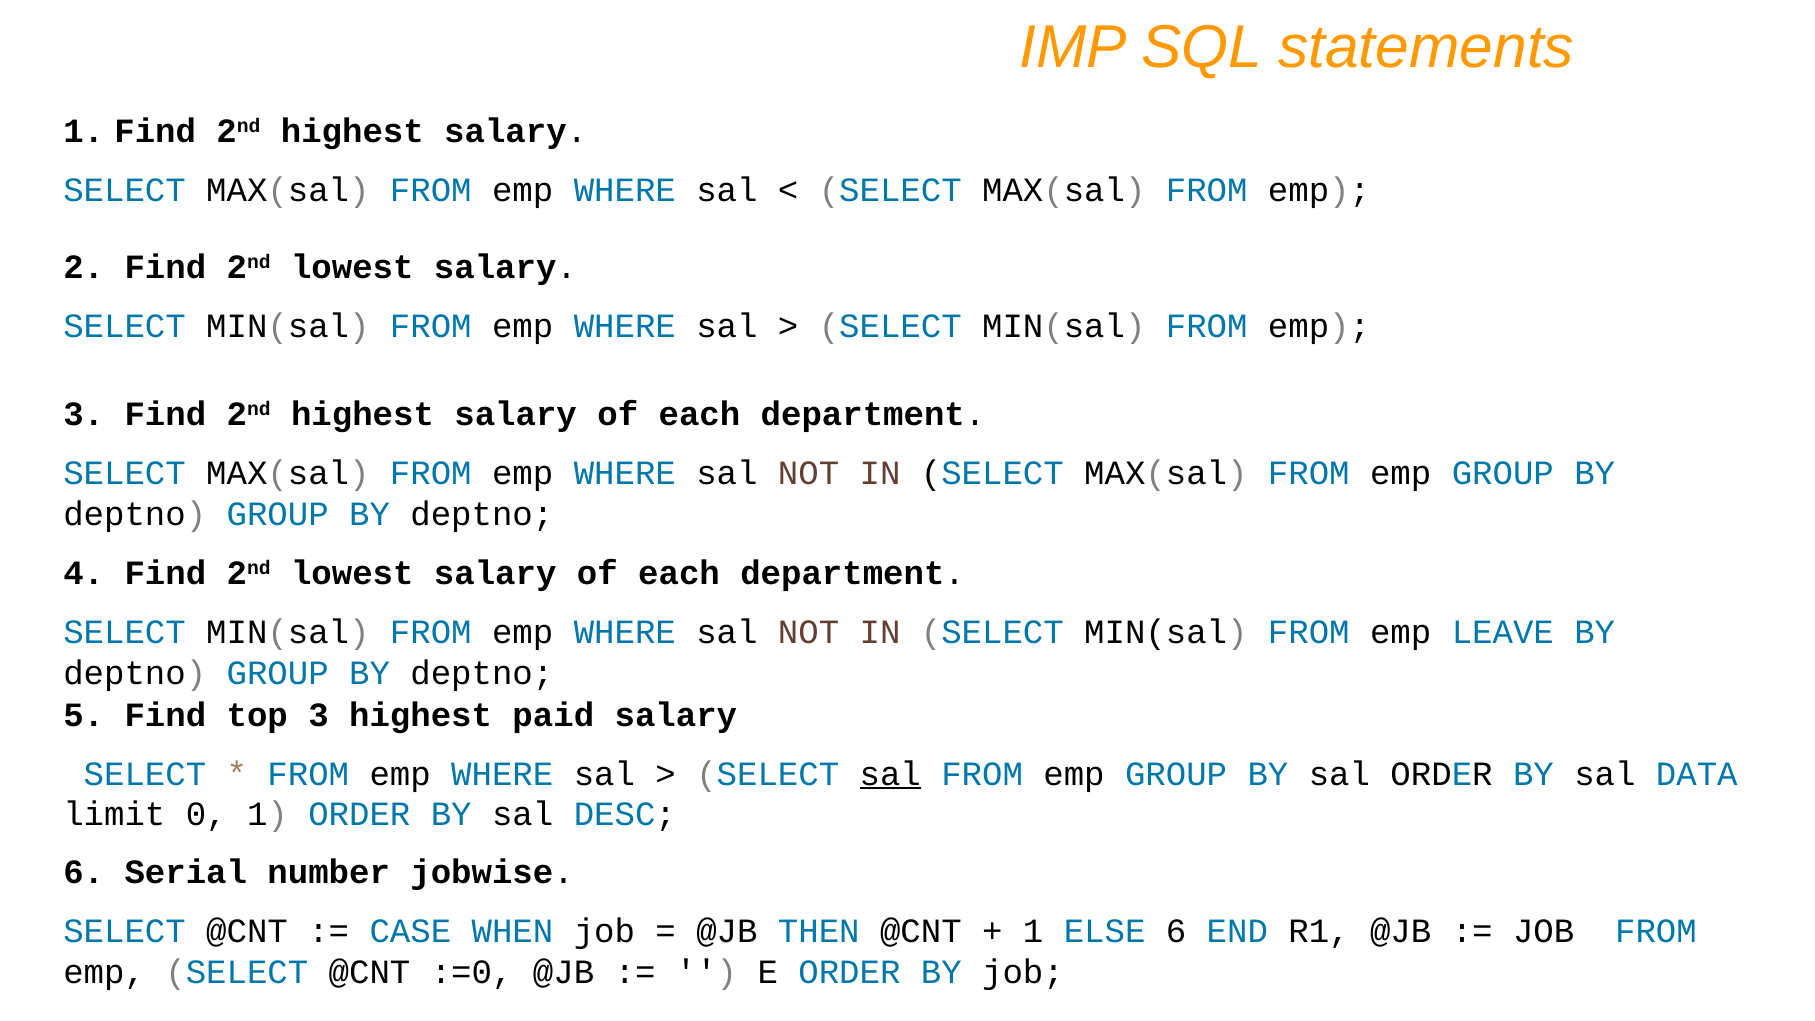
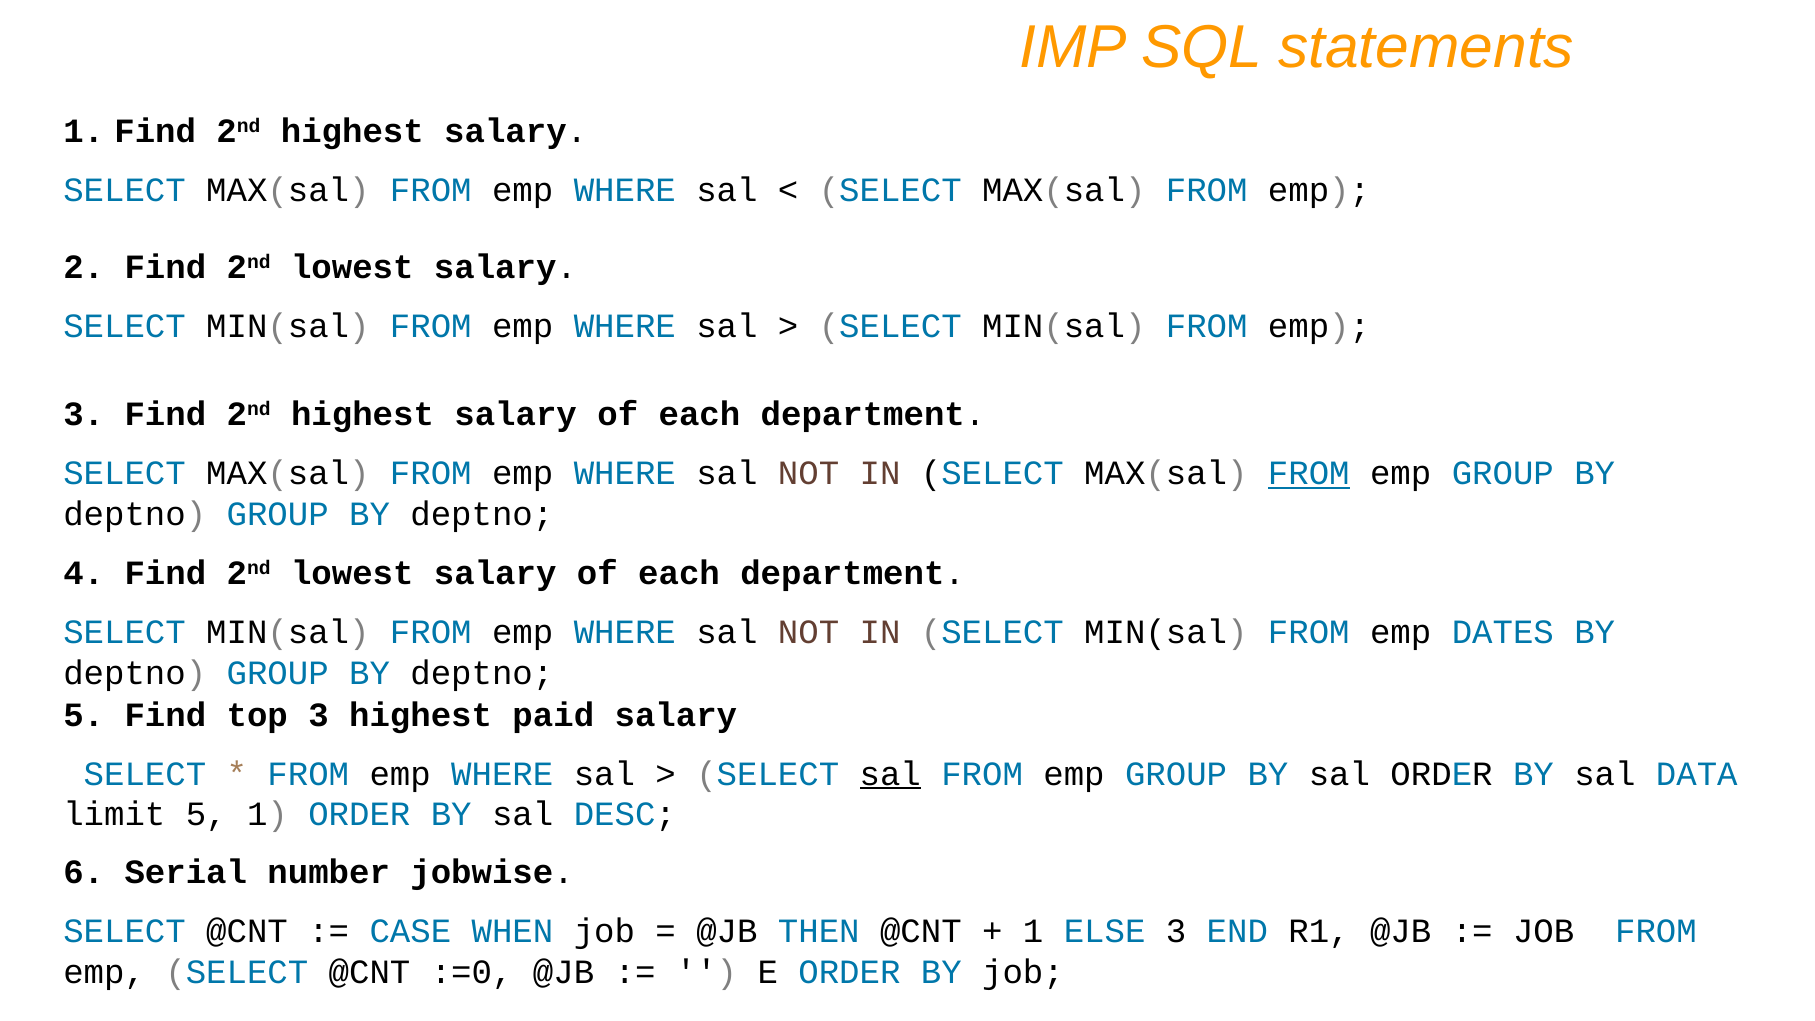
FROM at (1309, 474) underline: none -> present
LEAVE: LEAVE -> DATES
limit 0: 0 -> 5
ELSE 6: 6 -> 3
